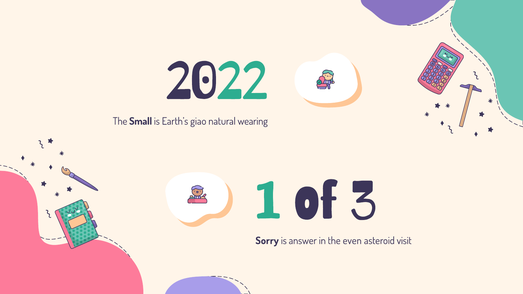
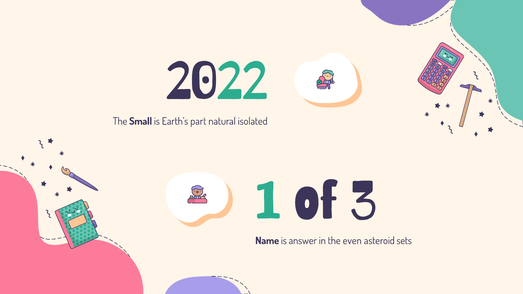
giao: giao -> part
wearing: wearing -> isolated
Sorry: Sorry -> Name
visit: visit -> sets
